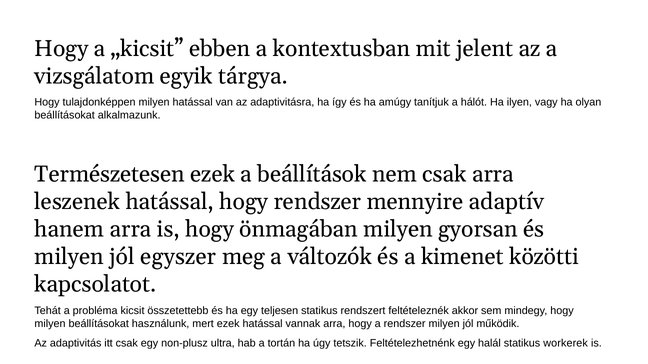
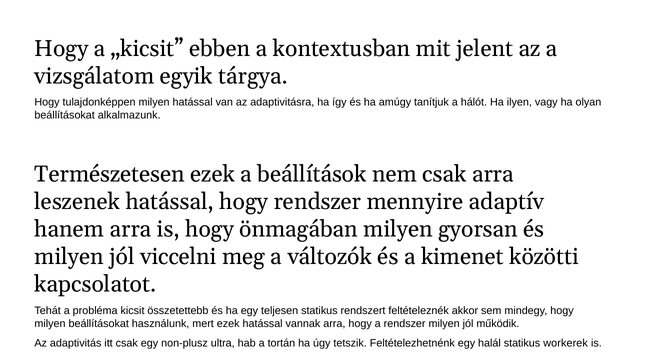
egyszer: egyszer -> viccelni
